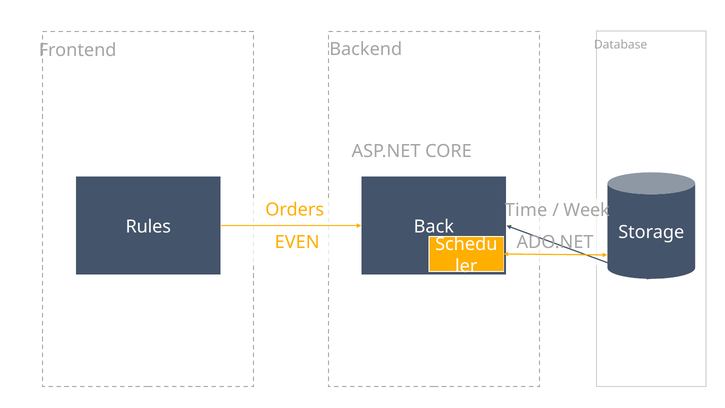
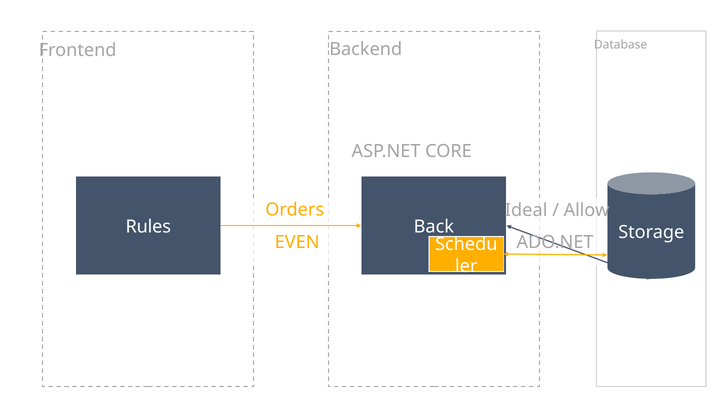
Time: Time -> Ideal
Week: Week -> Allow
